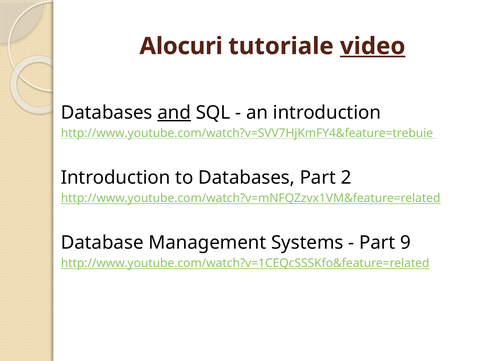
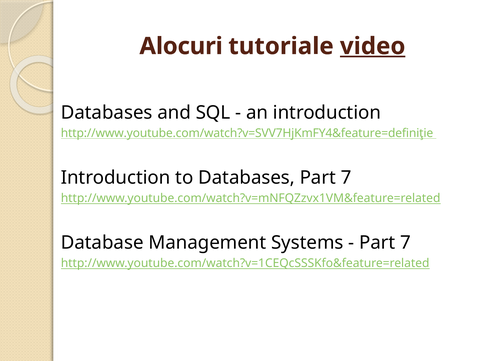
and underline: present -> none
http://www.youtube.com/watch?v=SVV7HjKmFY4&feature=trebuie: http://www.youtube.com/watch?v=SVV7HjKmFY4&feature=trebuie -> http://www.youtube.com/watch?v=SVV7HjKmFY4&feature=definiţie
Databases Part 2: 2 -> 7
9 at (406, 243): 9 -> 7
